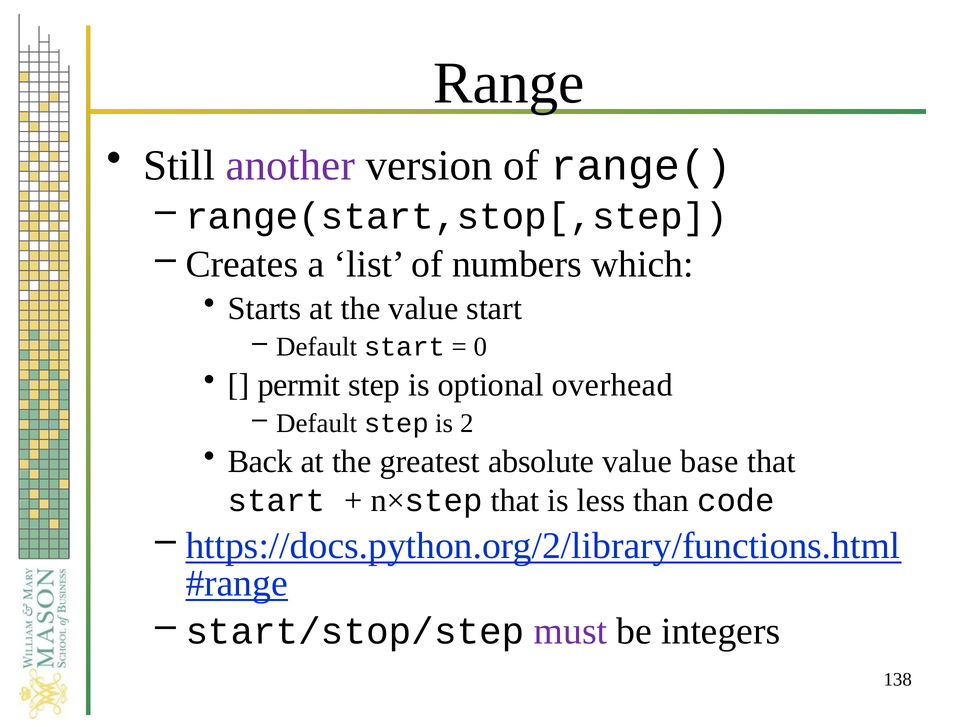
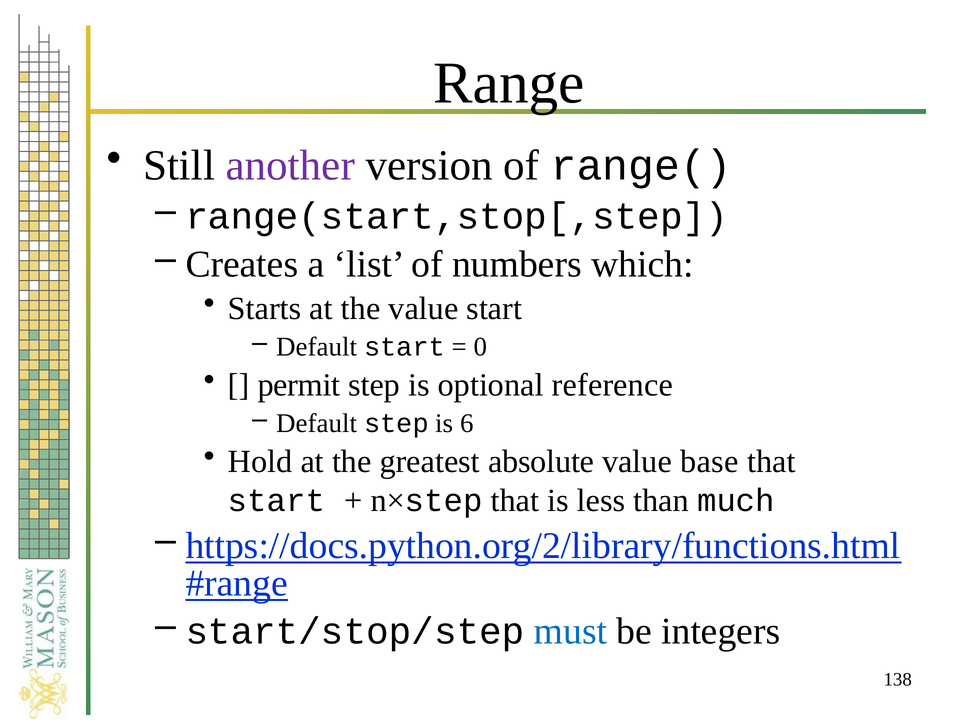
overhead: overhead -> reference
2: 2 -> 6
Back: Back -> Hold
code: code -> much
must colour: purple -> blue
